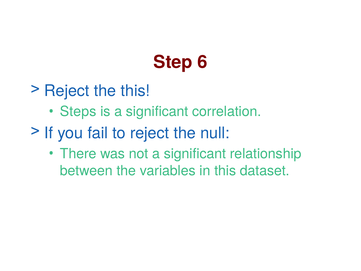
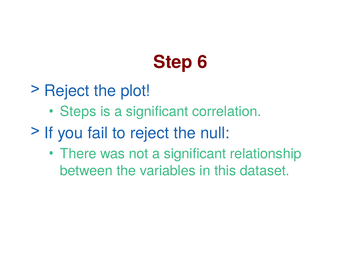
the this: this -> plot
